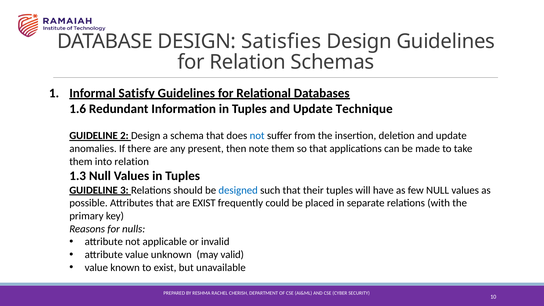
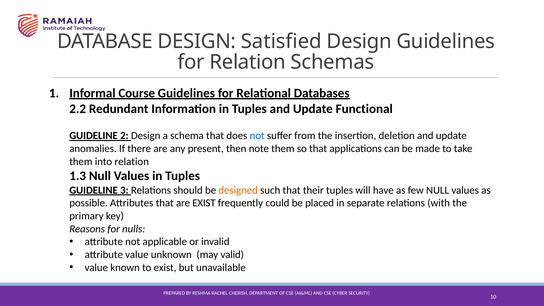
Satisfies: Satisfies -> Satisfied
Satisfy: Satisfy -> Course
1.6: 1.6 -> 2.2
Technique: Technique -> Functional
designed colour: blue -> orange
